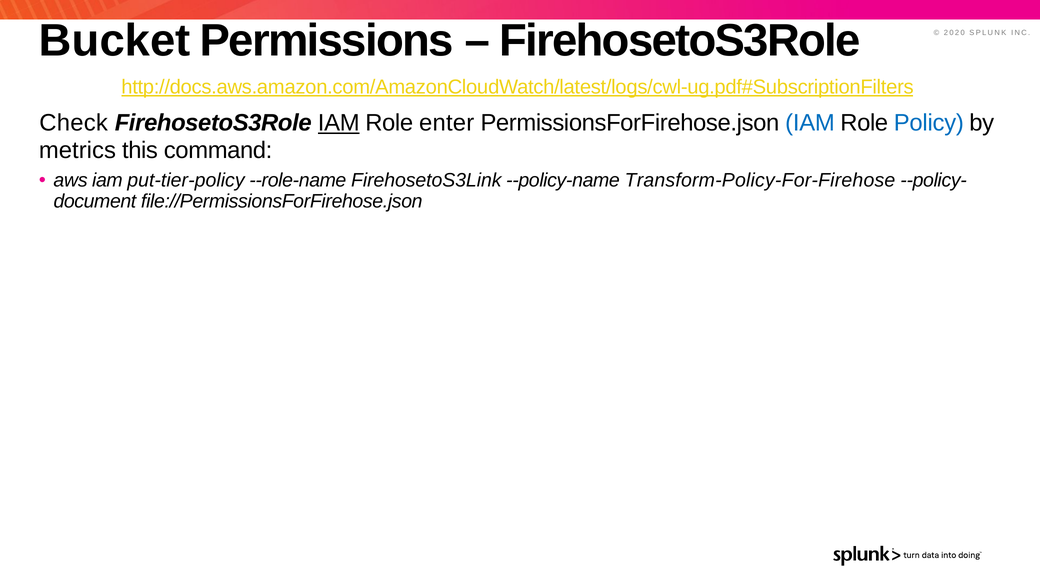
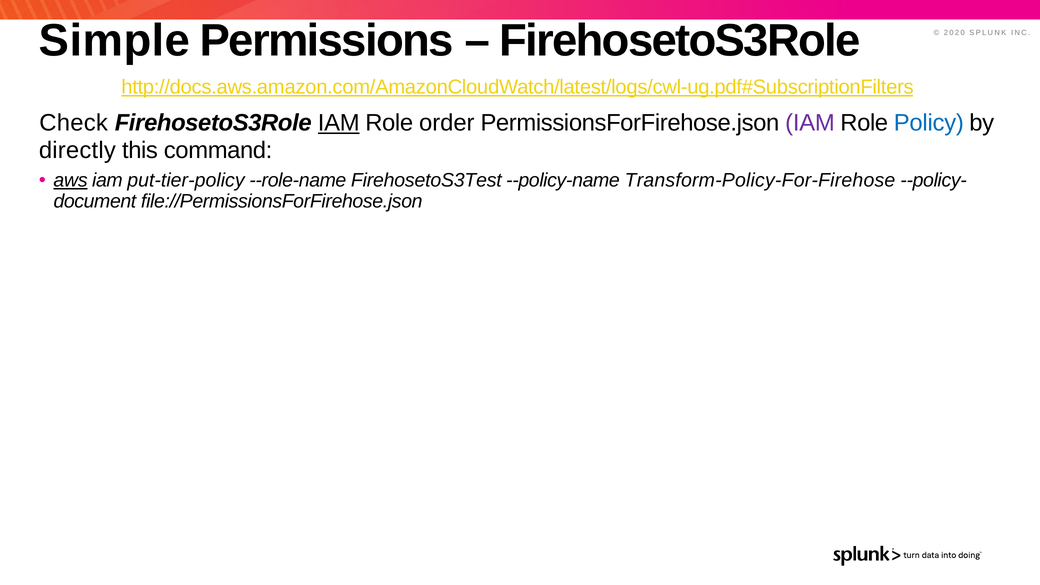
Bucket: Bucket -> Simple
enter: enter -> order
IAM at (810, 123) colour: blue -> purple
metrics: metrics -> directly
aws underline: none -> present
FirehosetoS3Link: FirehosetoS3Link -> FirehosetoS3Test
